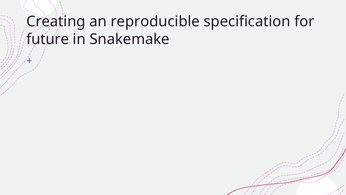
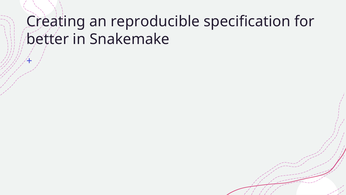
future: future -> better
